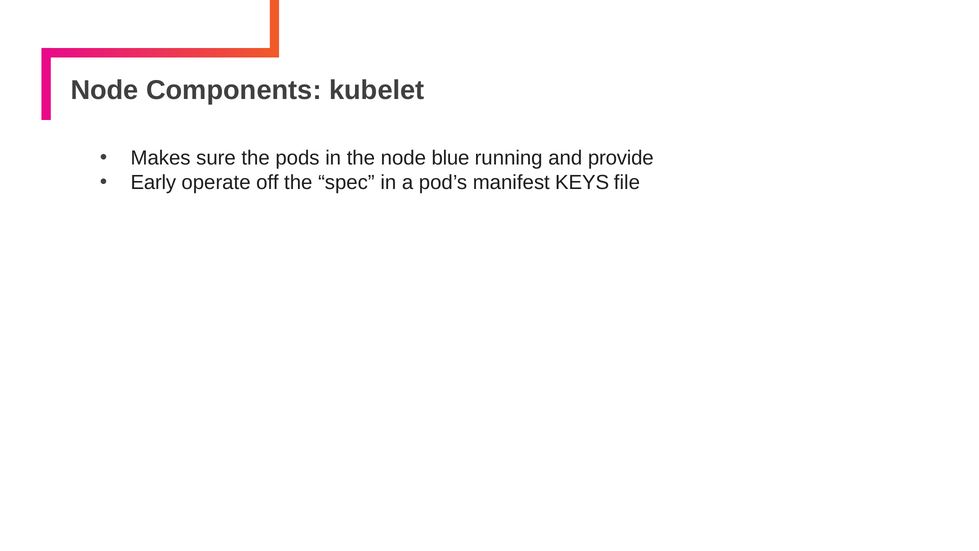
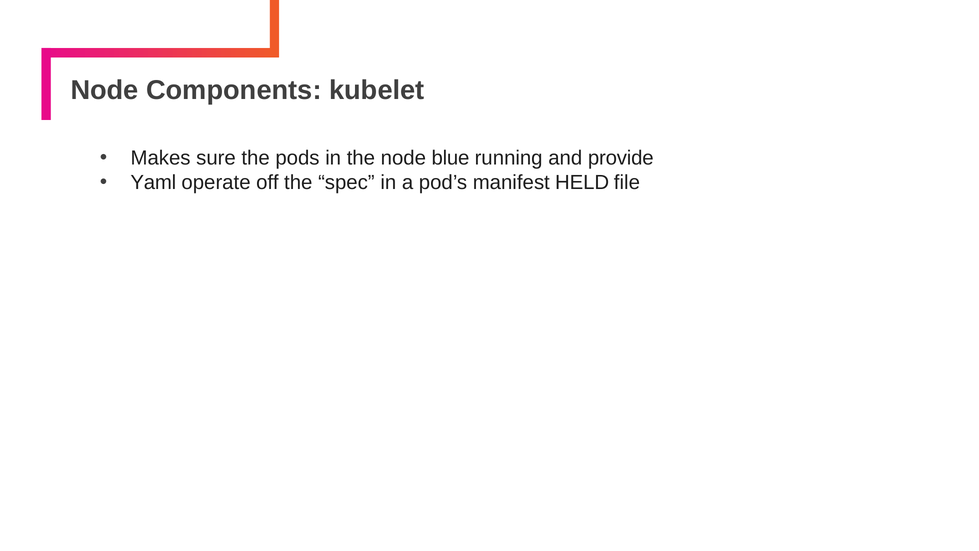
Early: Early -> Yaml
KEYS: KEYS -> HELD
